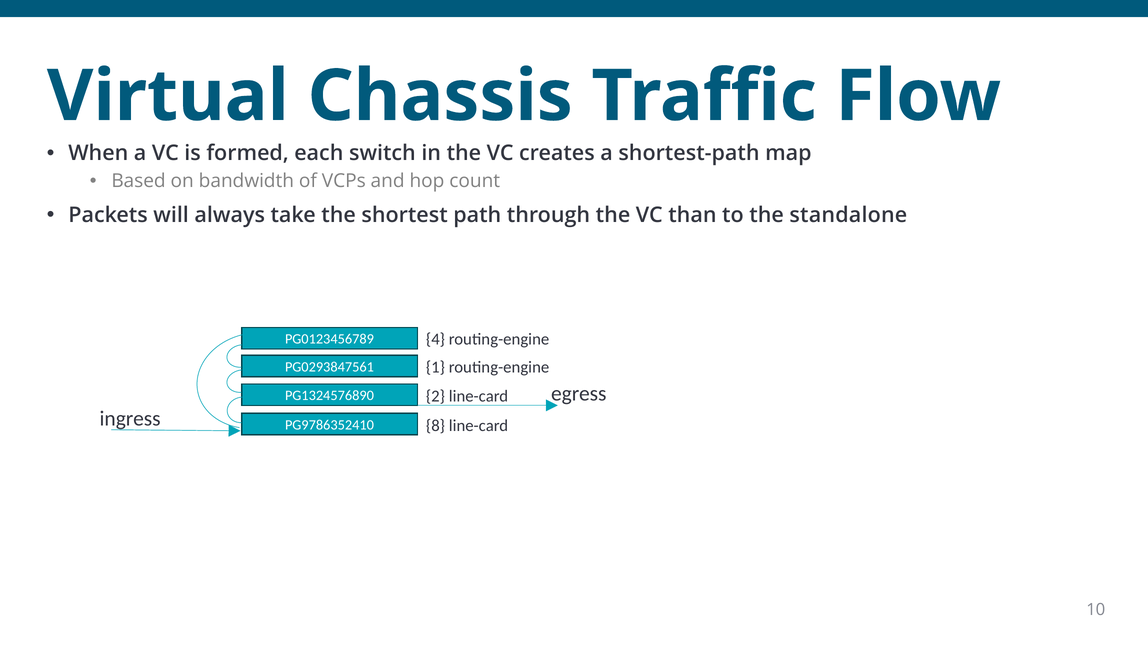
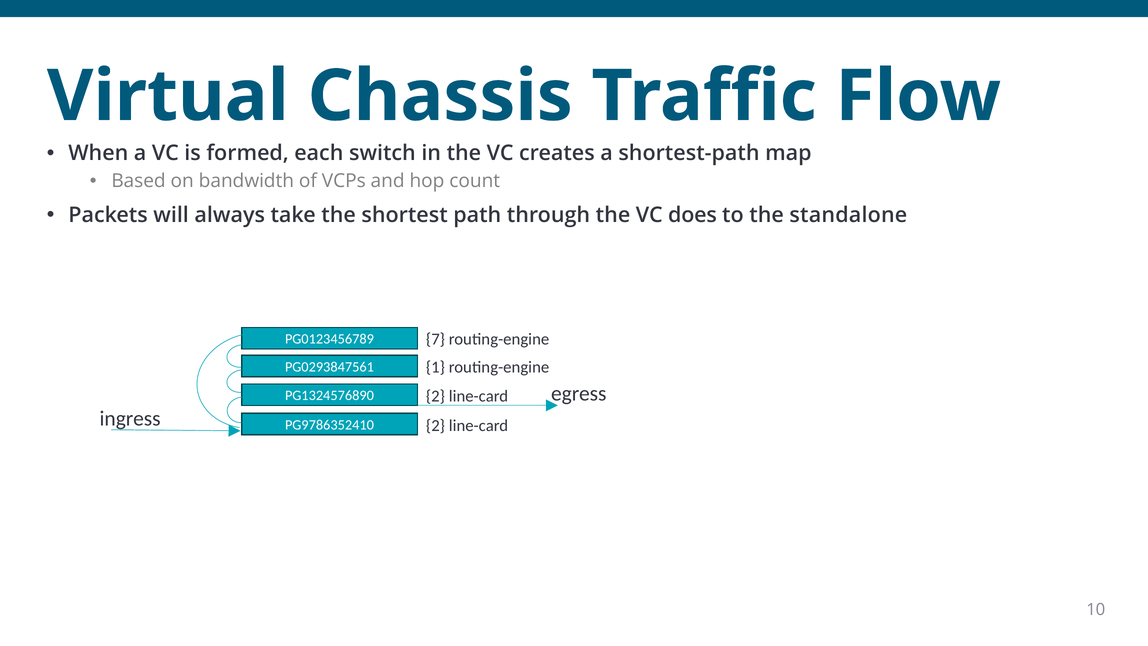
than: than -> does
4: 4 -> 7
8 at (435, 425): 8 -> 2
